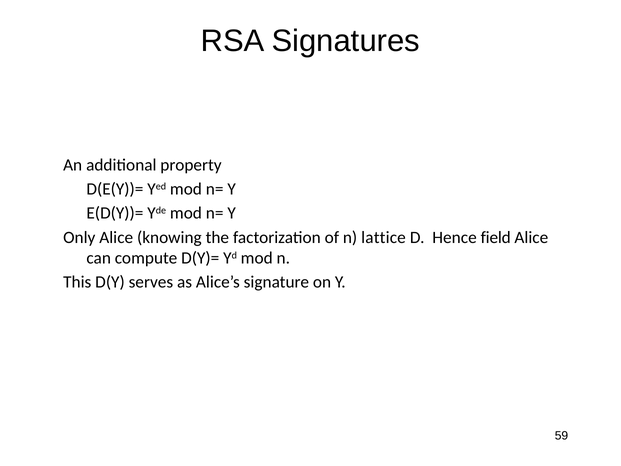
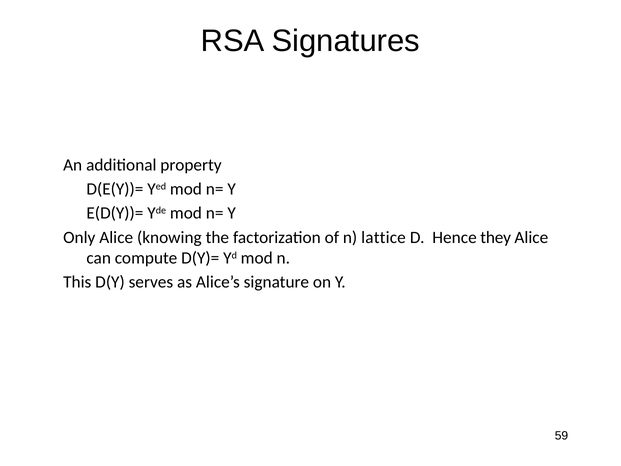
field: field -> they
